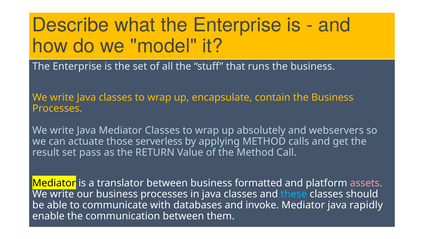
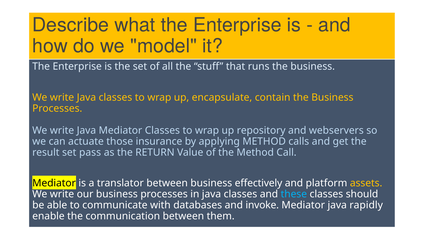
absolutely: absolutely -> repository
serverless: serverless -> insurance
formatted: formatted -> effectively
assets colour: pink -> yellow
